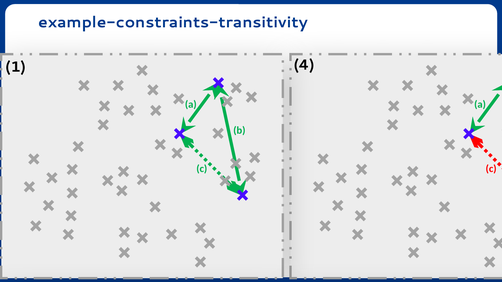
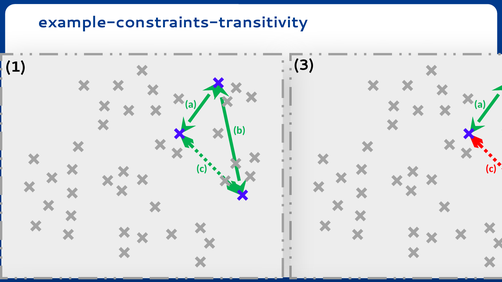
4: 4 -> 3
